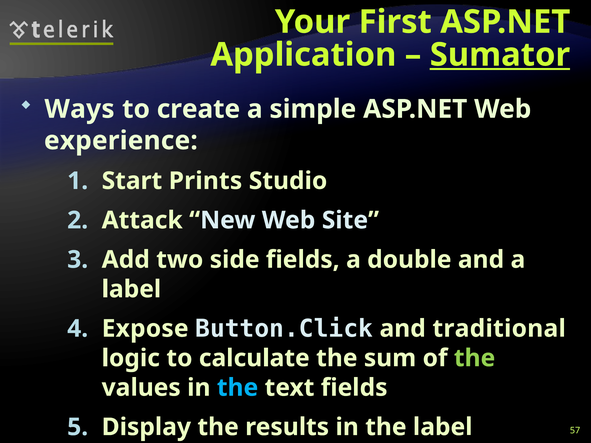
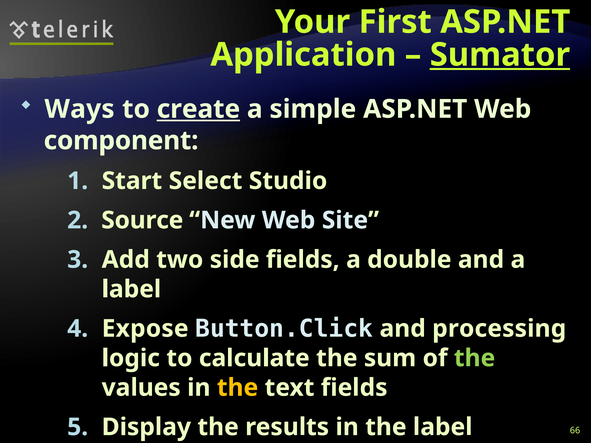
create underline: none -> present
experience: experience -> component
Prints: Prints -> Select
Attack: Attack -> Source
traditional: traditional -> processing
the at (238, 388) colour: light blue -> yellow
57: 57 -> 66
